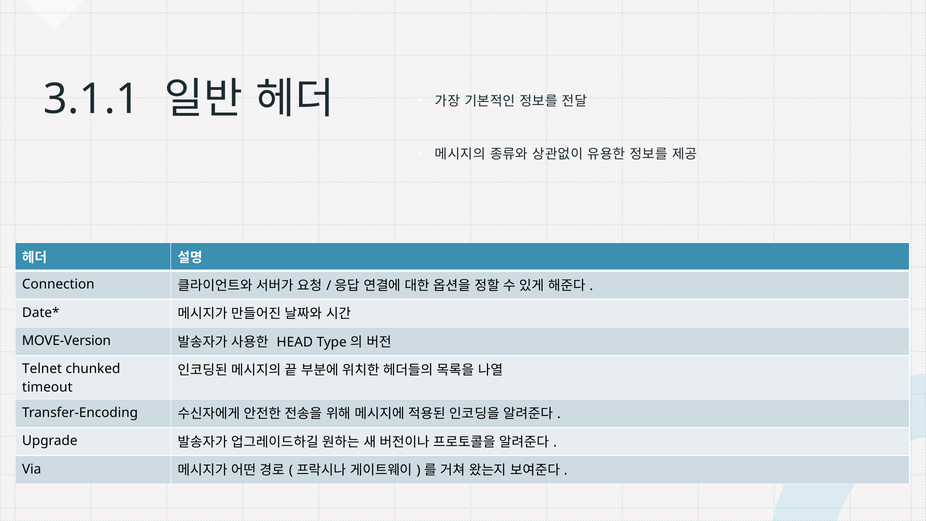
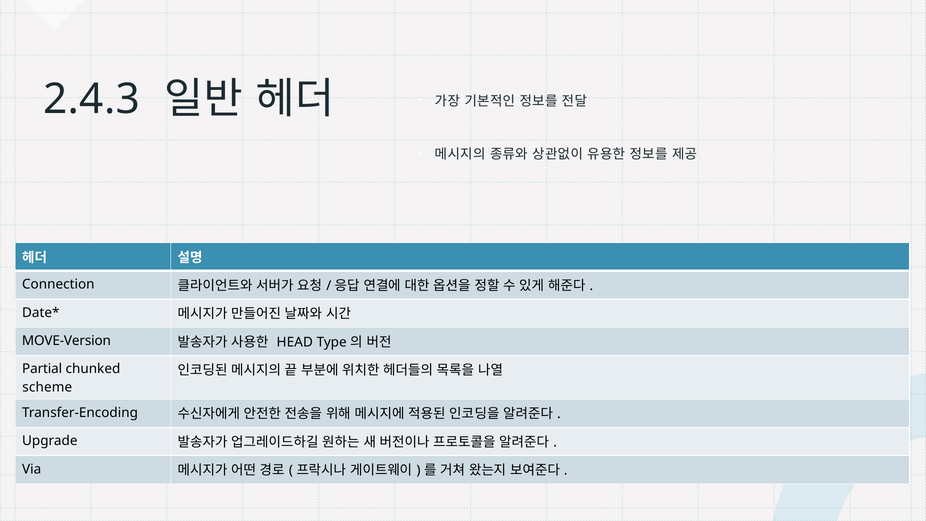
3.1.1: 3.1.1 -> 2.4.3
Telnet: Telnet -> Partial
timeout: timeout -> scheme
